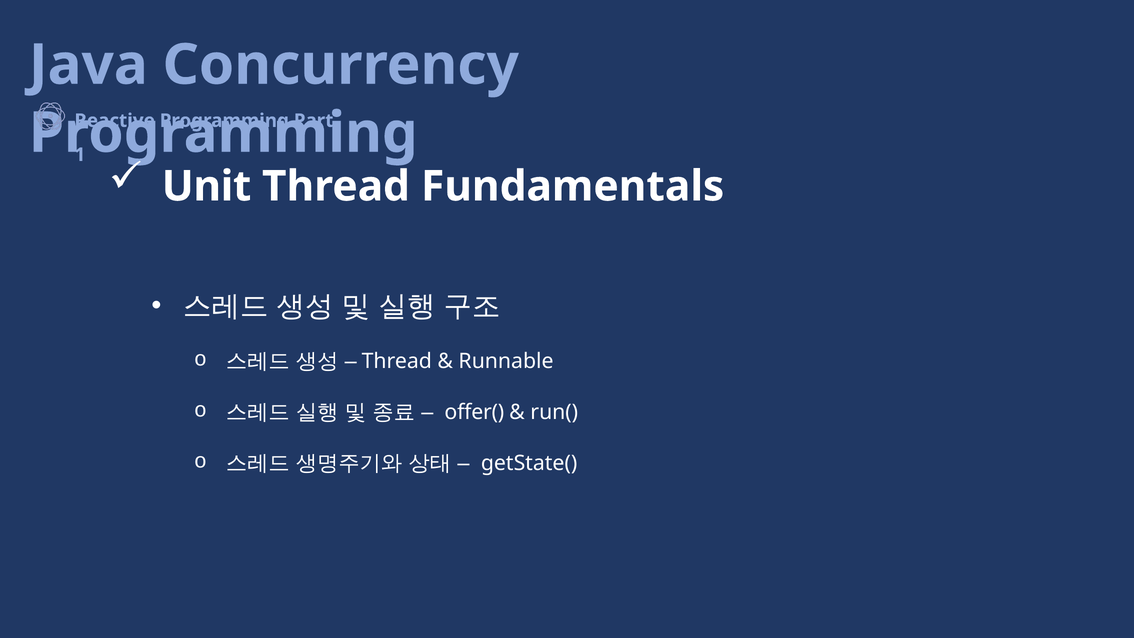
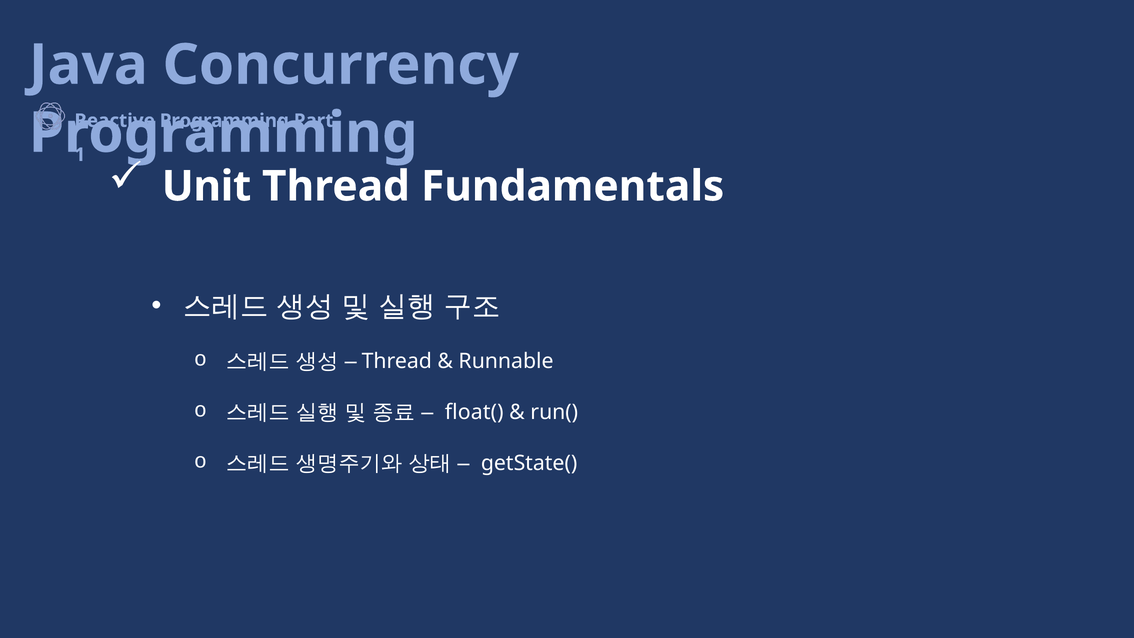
offer(: offer( -> float(
